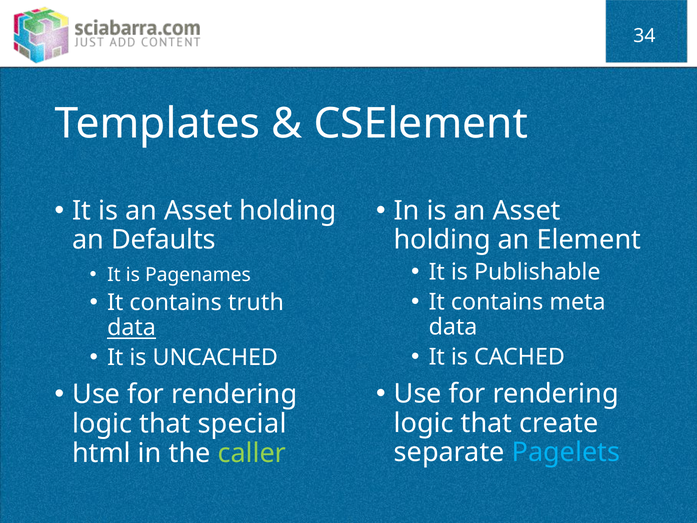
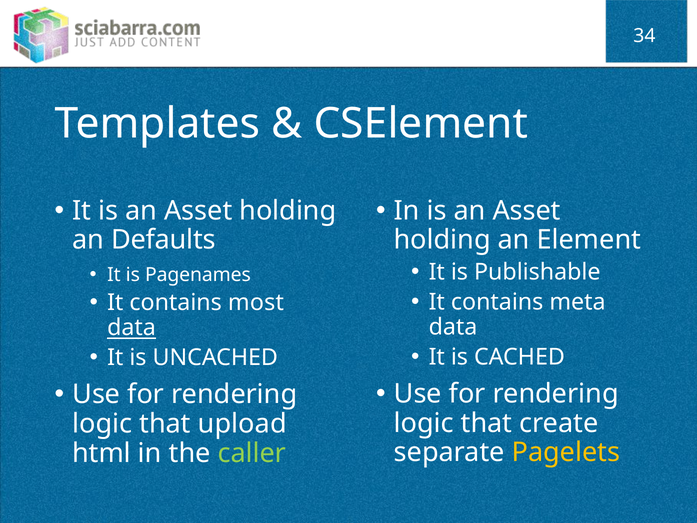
truth: truth -> most
special: special -> upload
Pagelets colour: light blue -> yellow
